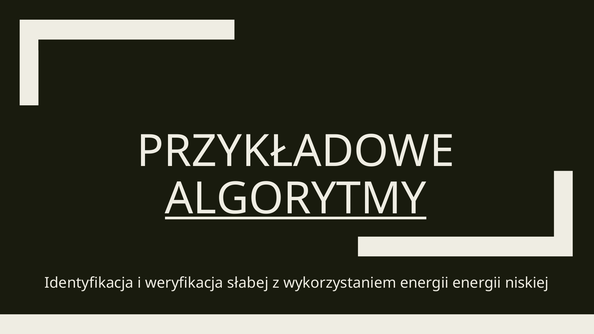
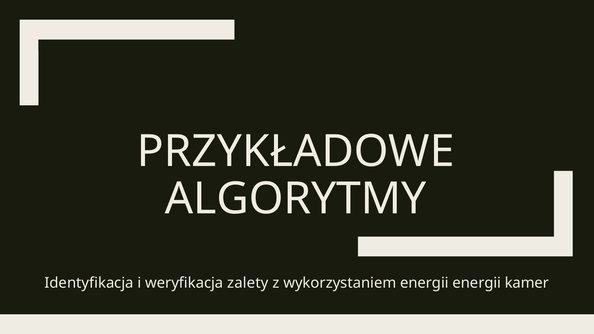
ALGORYTMY underline: present -> none
słabej: słabej -> zalety
niskiej: niskiej -> kamer
